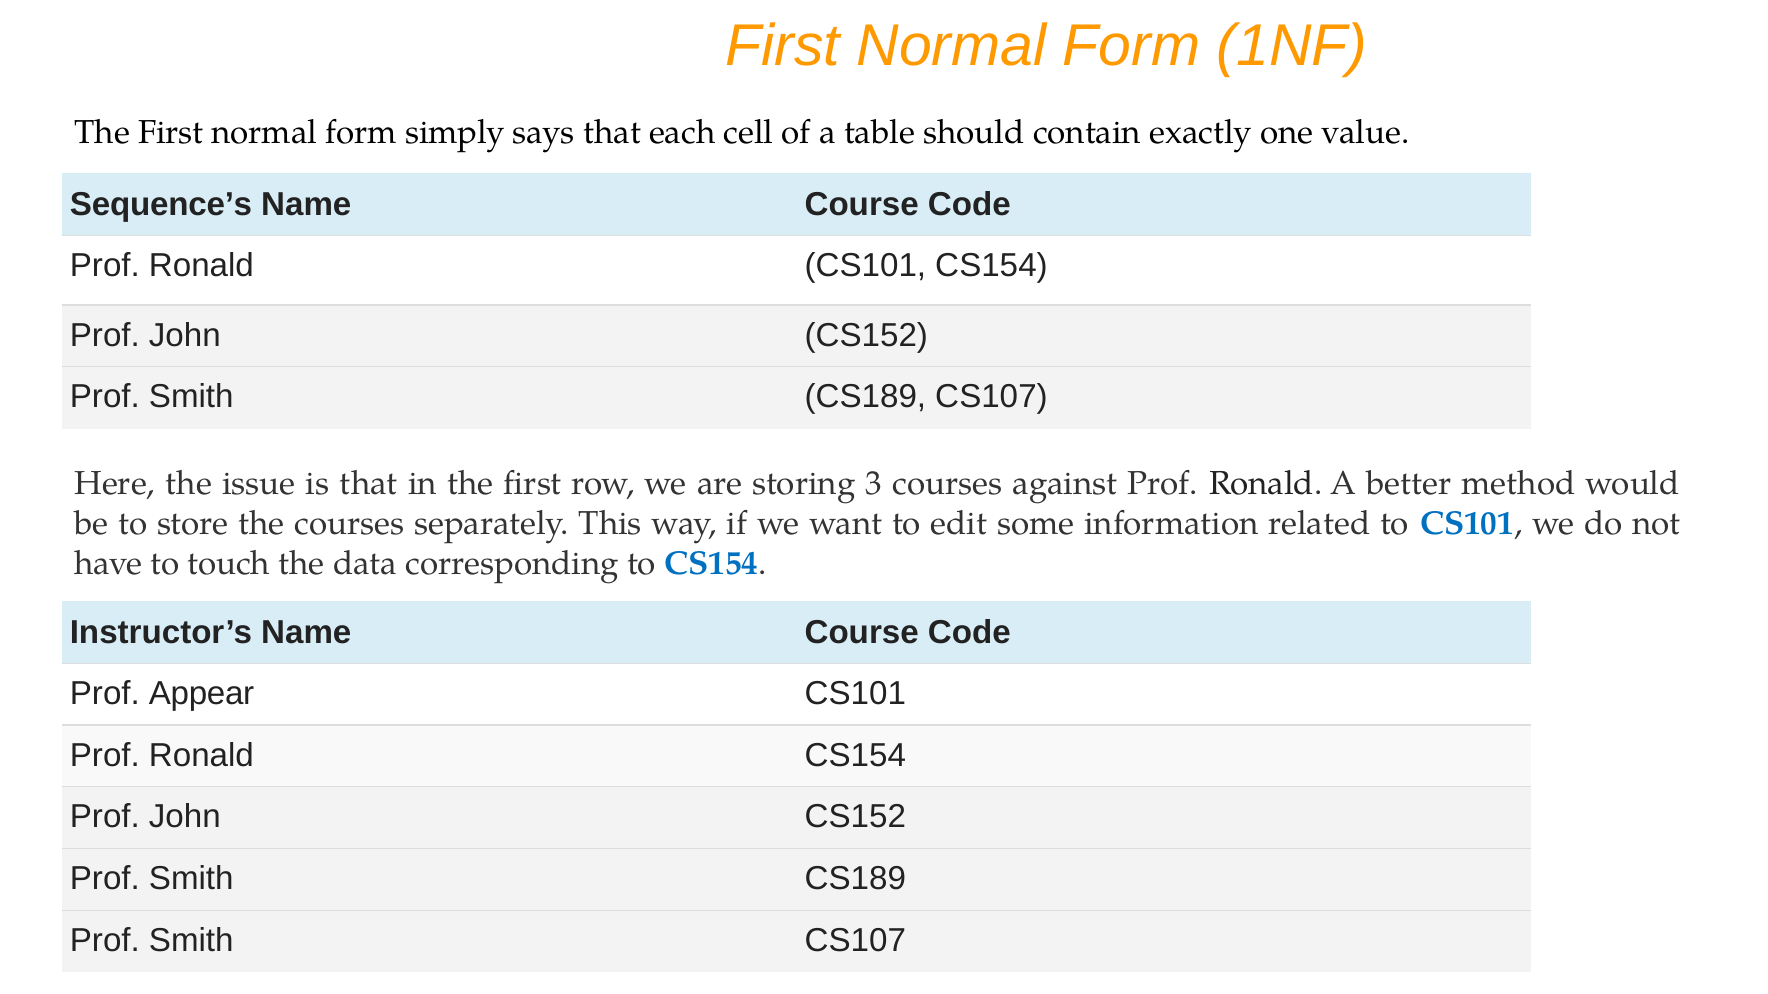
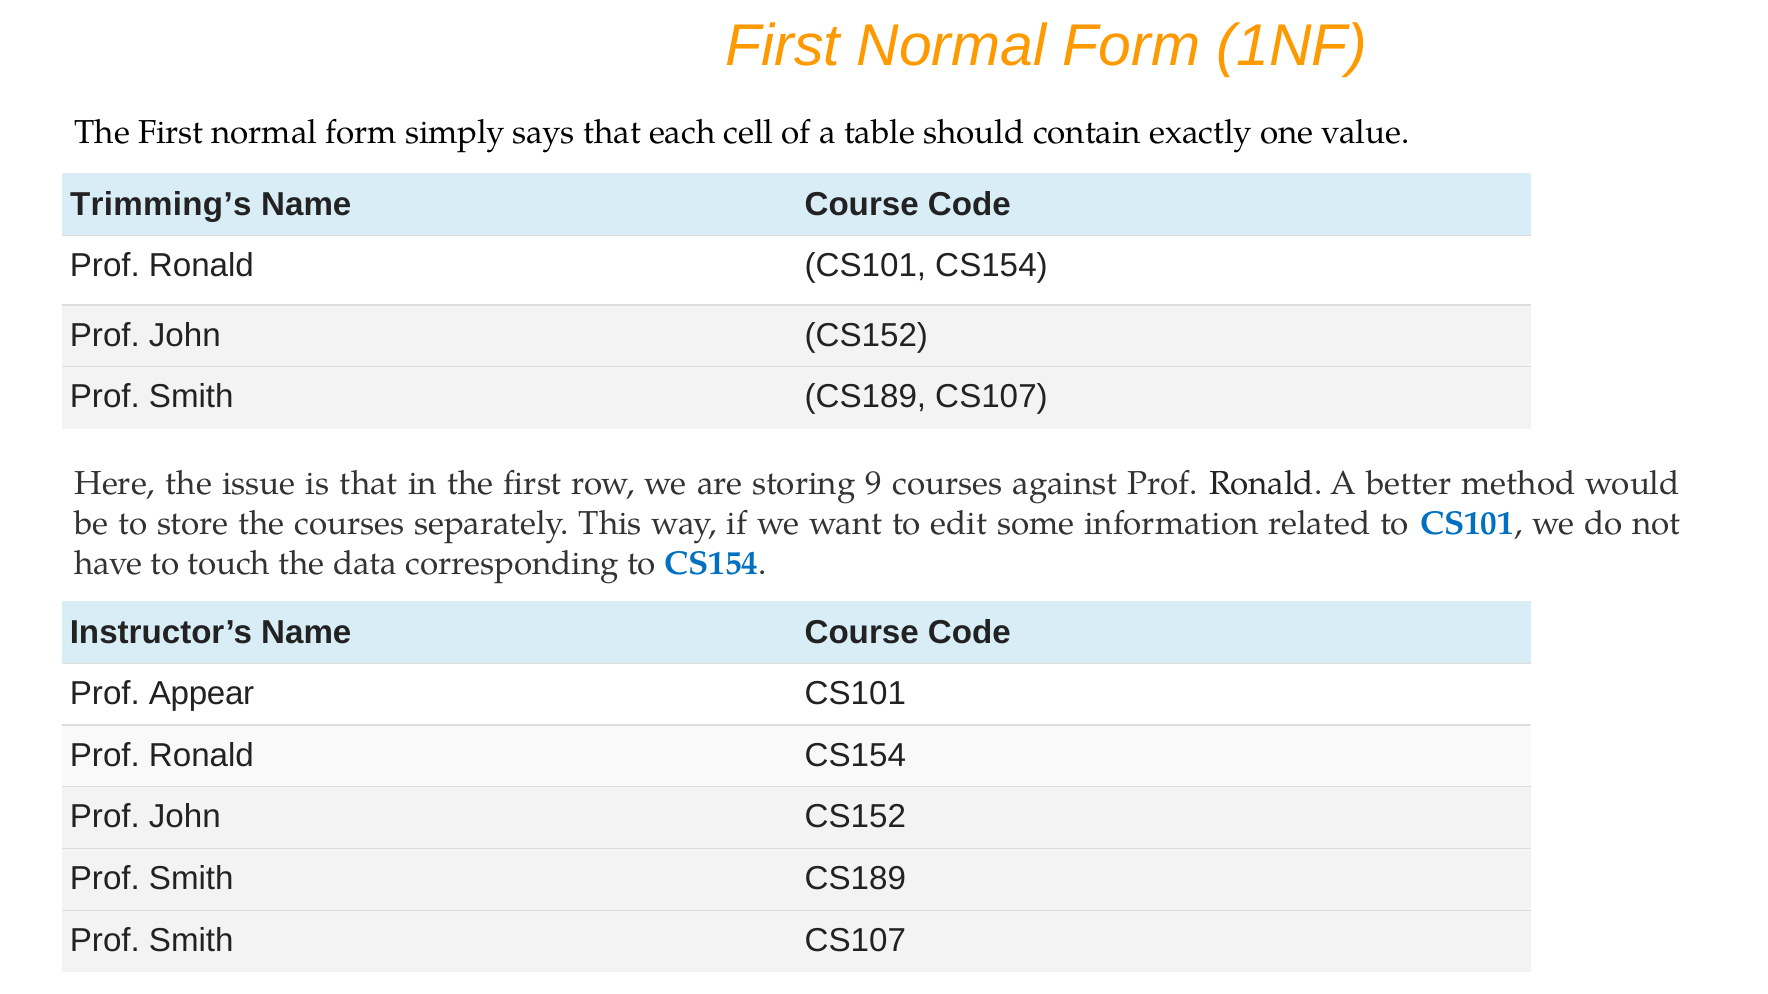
Sequence’s: Sequence’s -> Trimming’s
3: 3 -> 9
